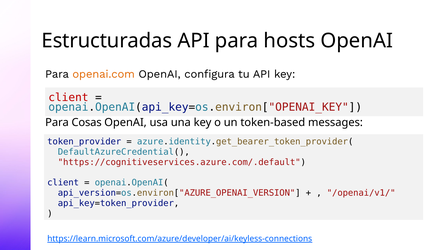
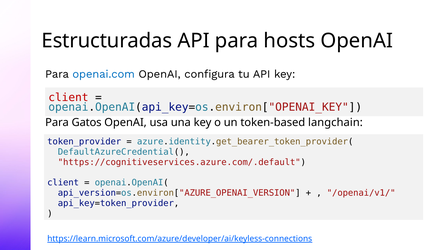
openai.com colour: orange -> blue
Cosas: Cosas -> Gatos
messages: messages -> langchain
